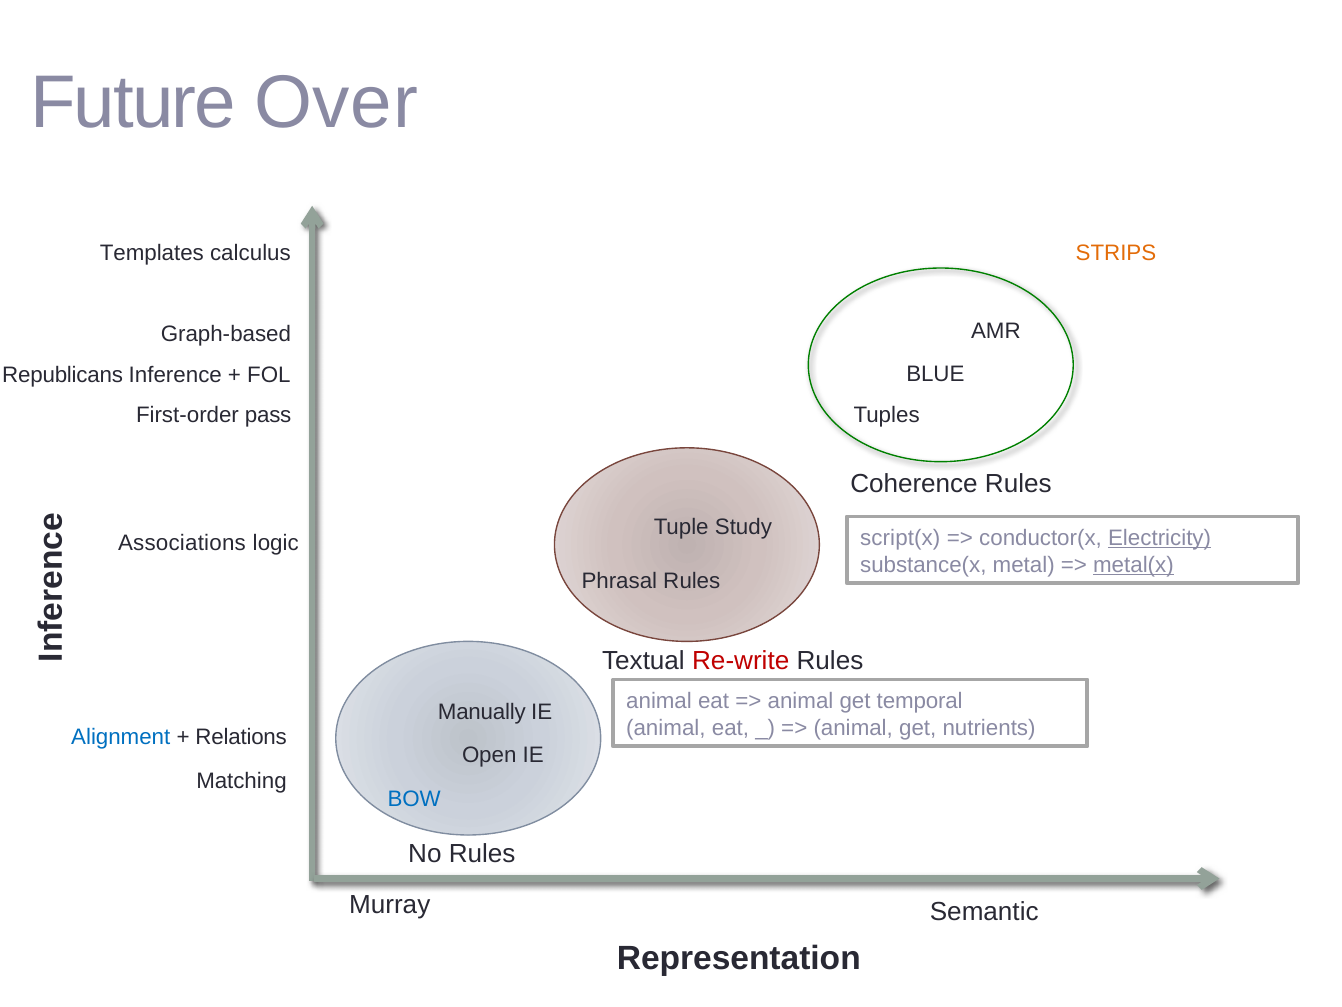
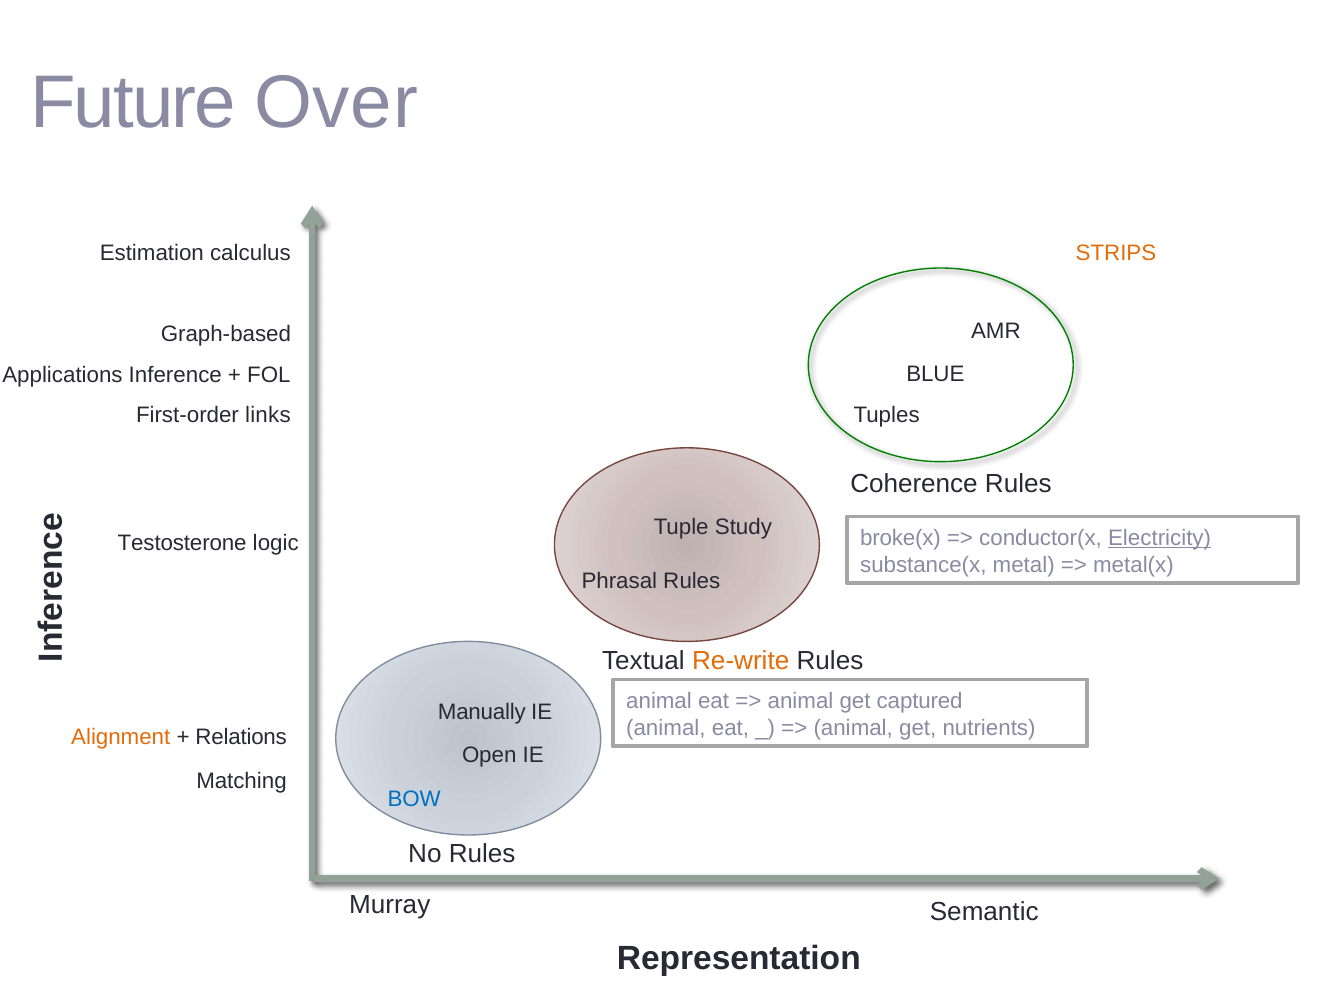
Templates: Templates -> Estimation
Republicans: Republicans -> Applications
pass: pass -> links
script(x: script(x -> broke(x
Associations: Associations -> Testosterone
metal(x underline: present -> none
Re-write colour: red -> orange
temporal: temporal -> captured
Alignment colour: blue -> orange
